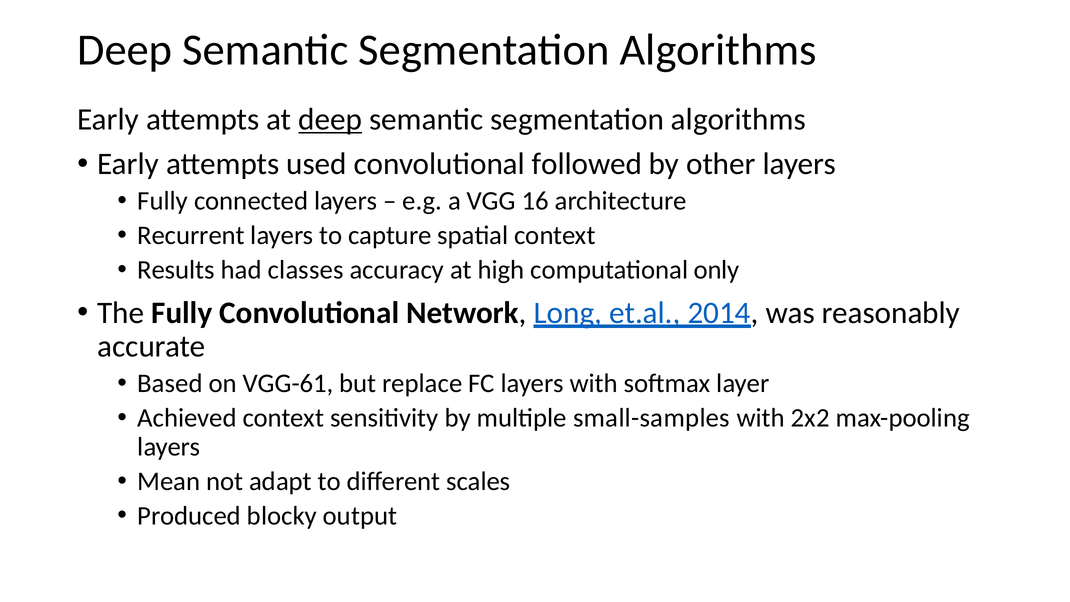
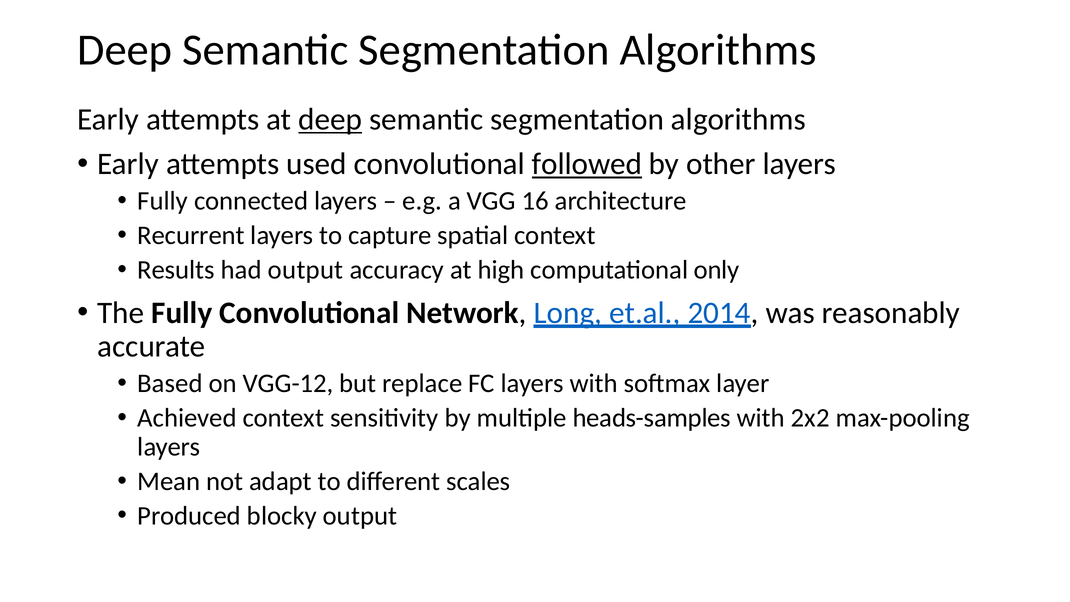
followed underline: none -> present
had classes: classes -> output
VGG-61: VGG-61 -> VGG-12
small-samples: small-samples -> heads-samples
